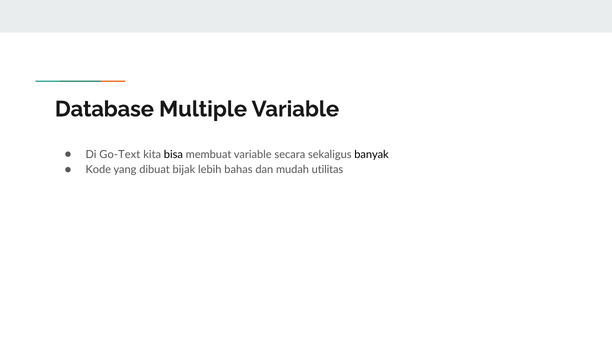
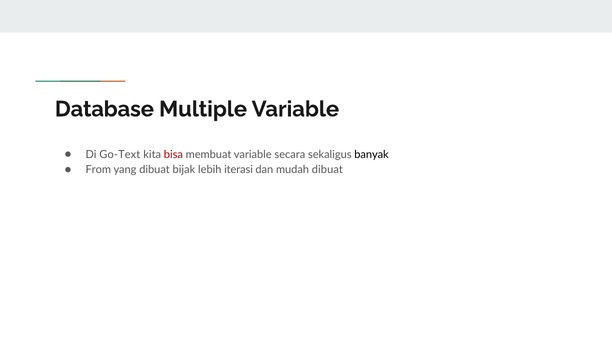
bisa colour: black -> red
Kode: Kode -> From
bahas: bahas -> iterasi
mudah utilitas: utilitas -> dibuat
